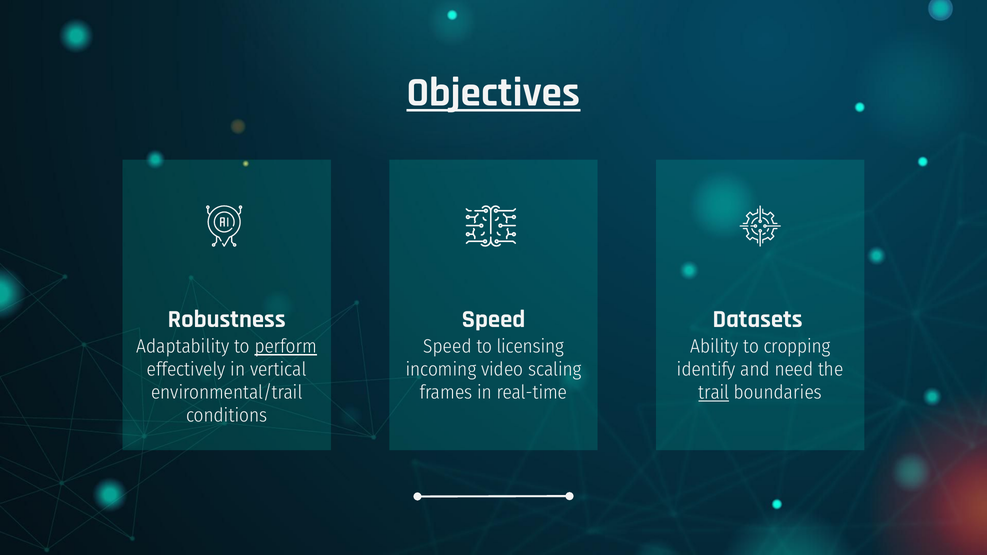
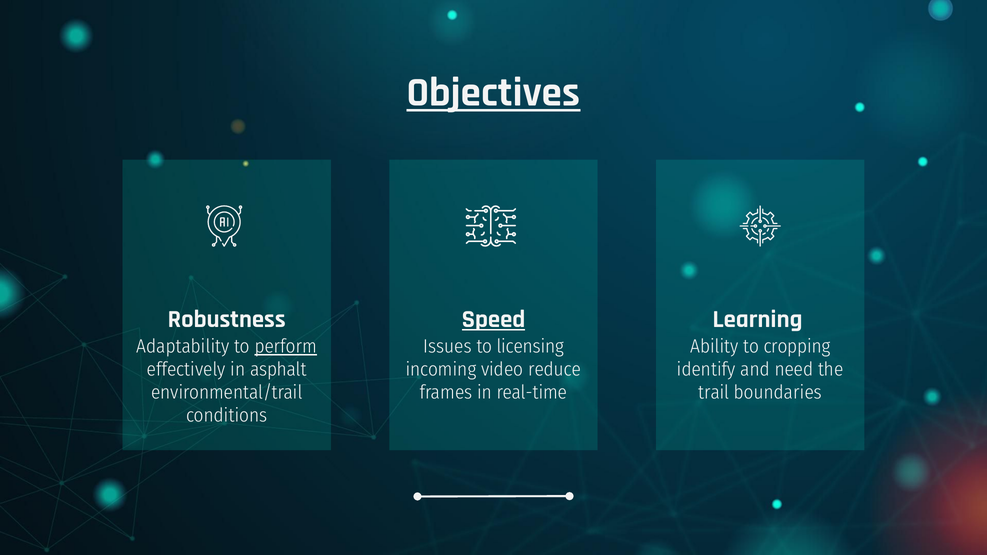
Speed at (494, 319) underline: none -> present
Datasets: Datasets -> Learning
Speed at (448, 347): Speed -> Issues
vertical: vertical -> asphalt
scaling: scaling -> reduce
trail underline: present -> none
